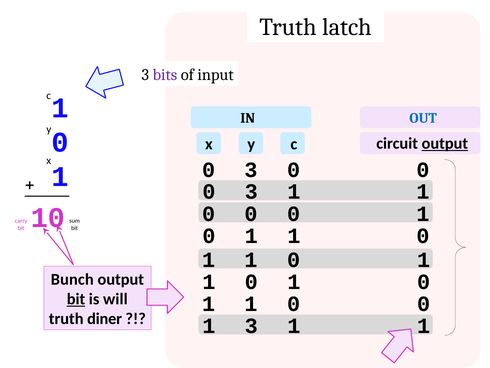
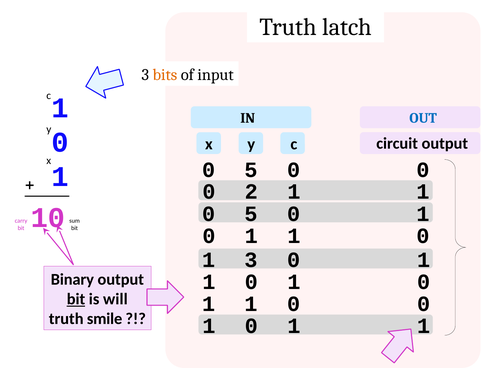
bits colour: purple -> orange
output at (445, 143) underline: present -> none
3 at (251, 170): 3 -> 5
3 at (251, 192): 3 -> 2
0 at (251, 214): 0 -> 5
1 at (251, 260): 1 -> 3
Bunch: Bunch -> Binary
diner: diner -> smile
3 at (251, 326): 3 -> 0
